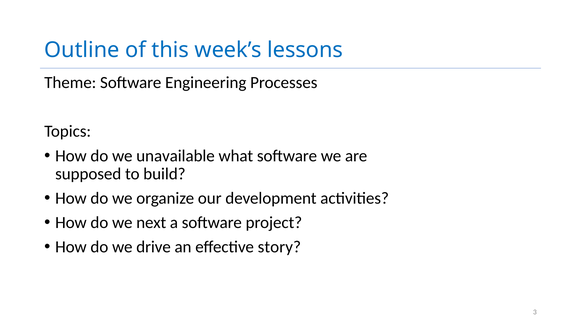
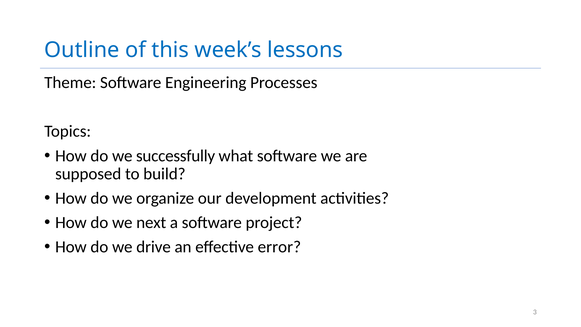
unavailable: unavailable -> successfully
story: story -> error
